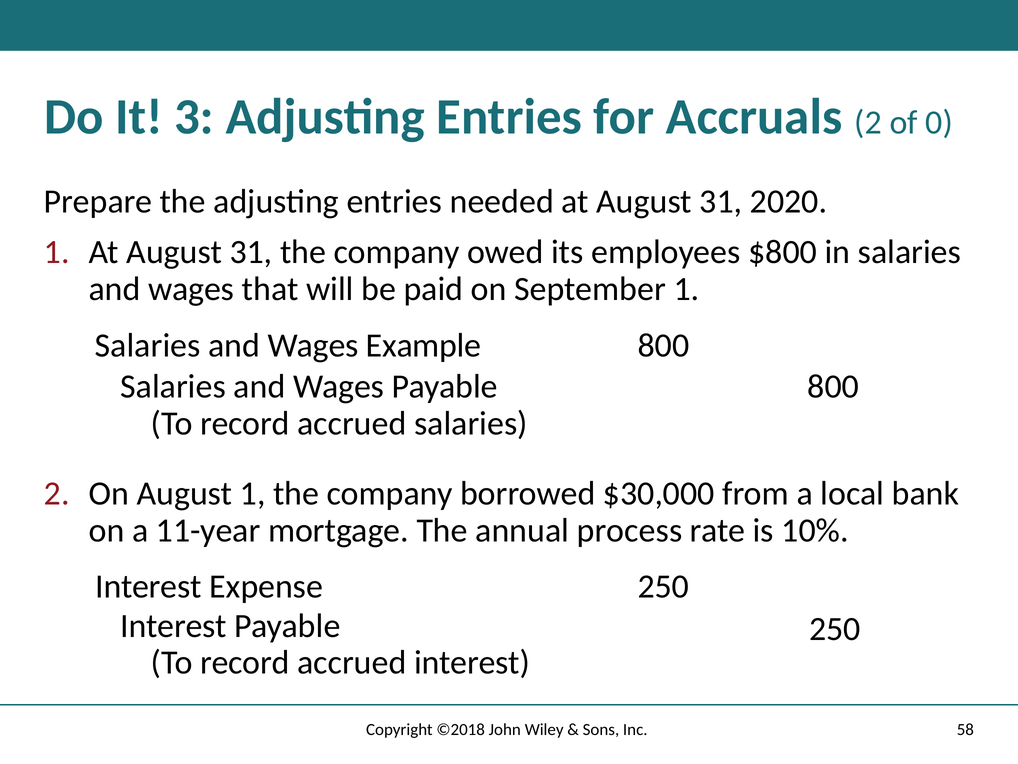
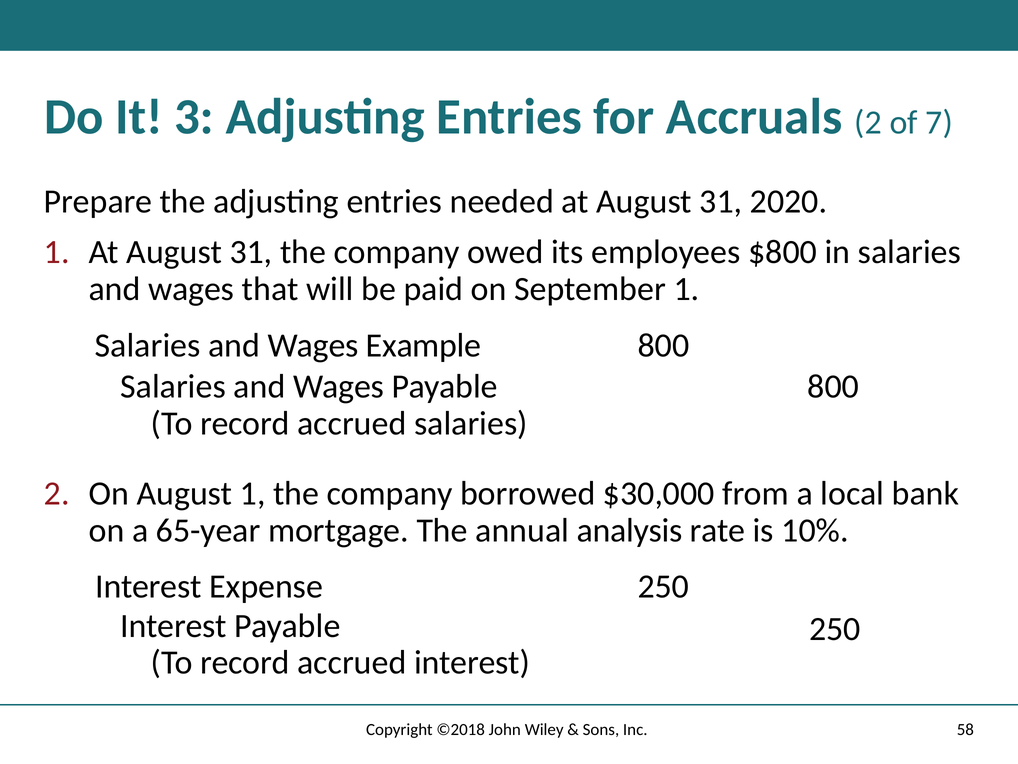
0: 0 -> 7
11-year: 11-year -> 65-year
process: process -> analysis
